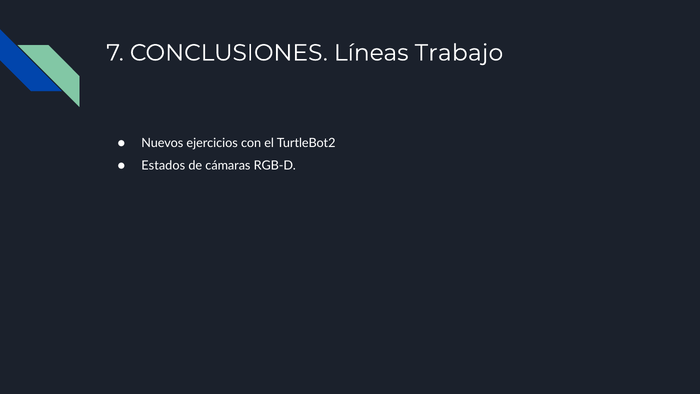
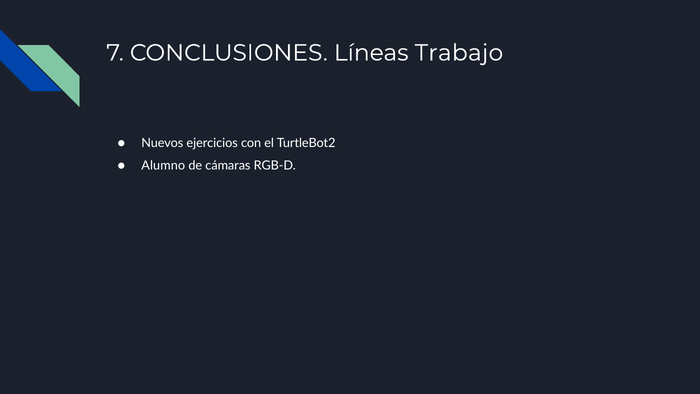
Estados: Estados -> Alumno
